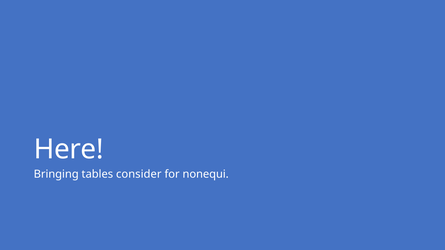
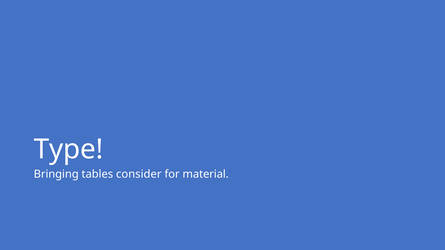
Here: Here -> Type
nonequi: nonequi -> material
